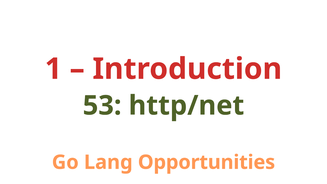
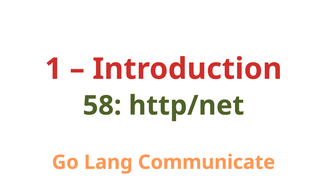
53: 53 -> 58
Opportunities: Opportunities -> Communicate
